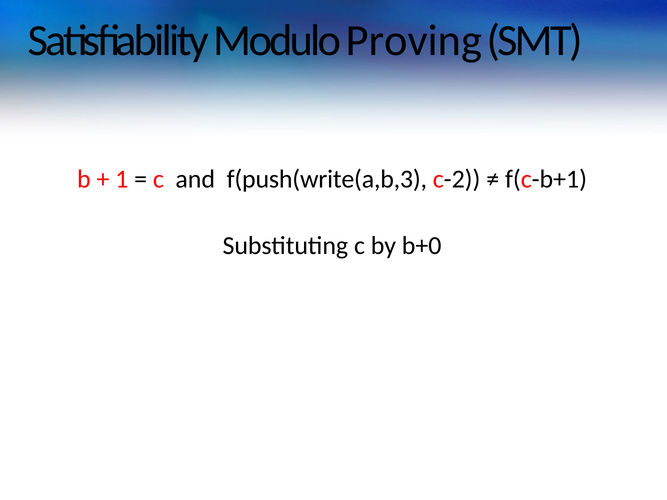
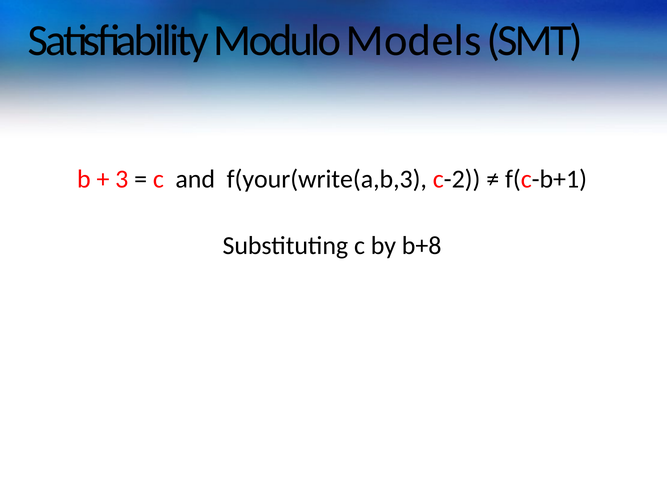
Proving: Proving -> Models
1: 1 -> 3
f(push(write(a,b,3: f(push(write(a,b,3 -> f(your(write(a,b,3
b+0: b+0 -> b+8
